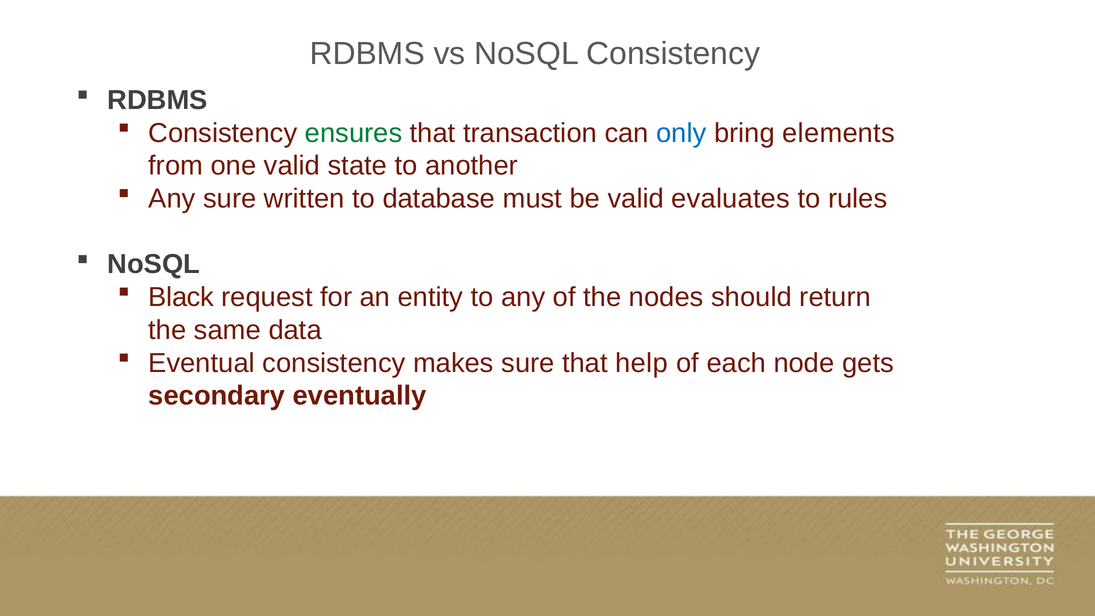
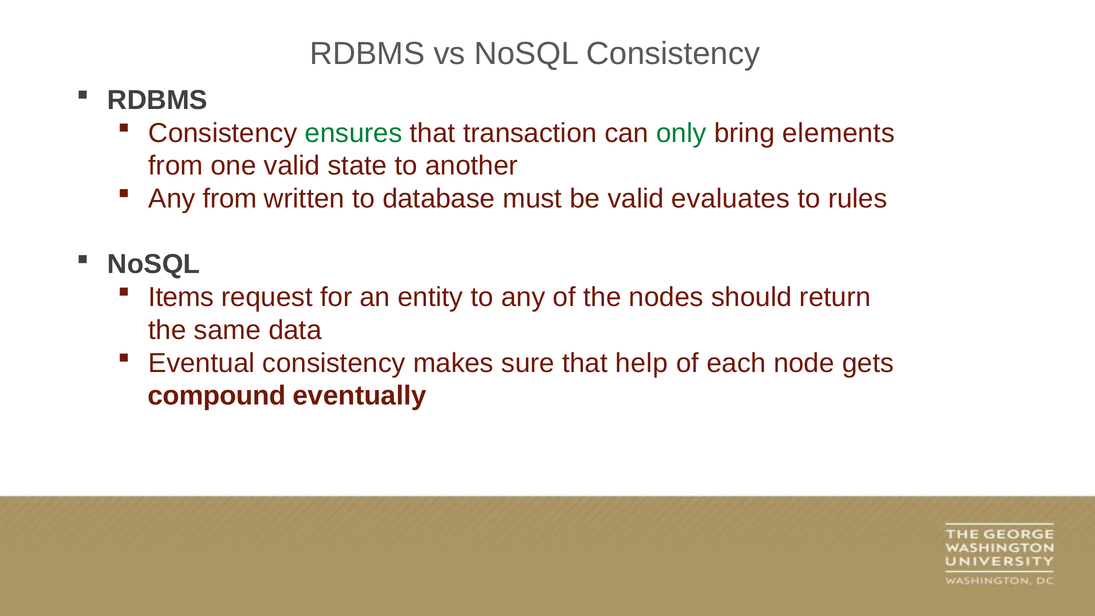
only colour: blue -> green
Any sure: sure -> from
Black: Black -> Items
secondary: secondary -> compound
